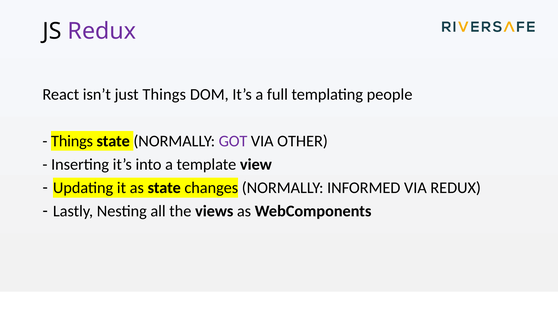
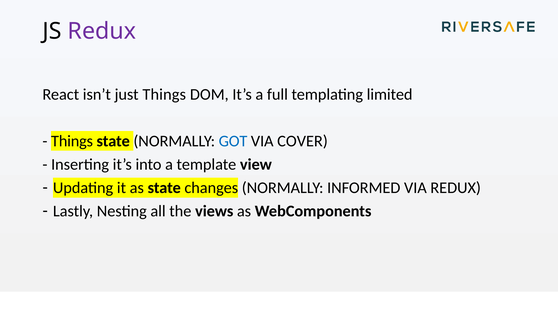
people: people -> limited
GOT colour: purple -> blue
OTHER: OTHER -> COVER
